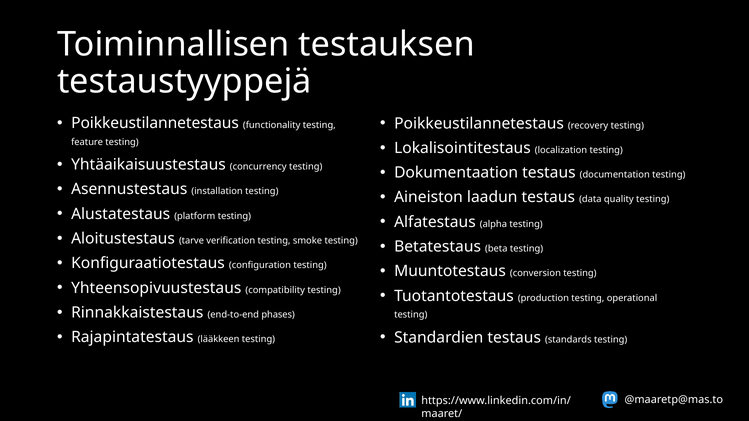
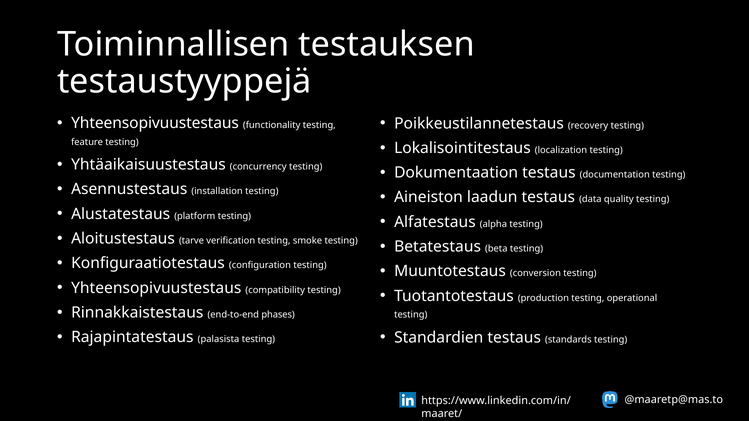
Poikkeustilannetestaus at (155, 123): Poikkeustilannetestaus -> Yhteensopivuustestaus
lääkkeen: lääkkeen -> palasista
